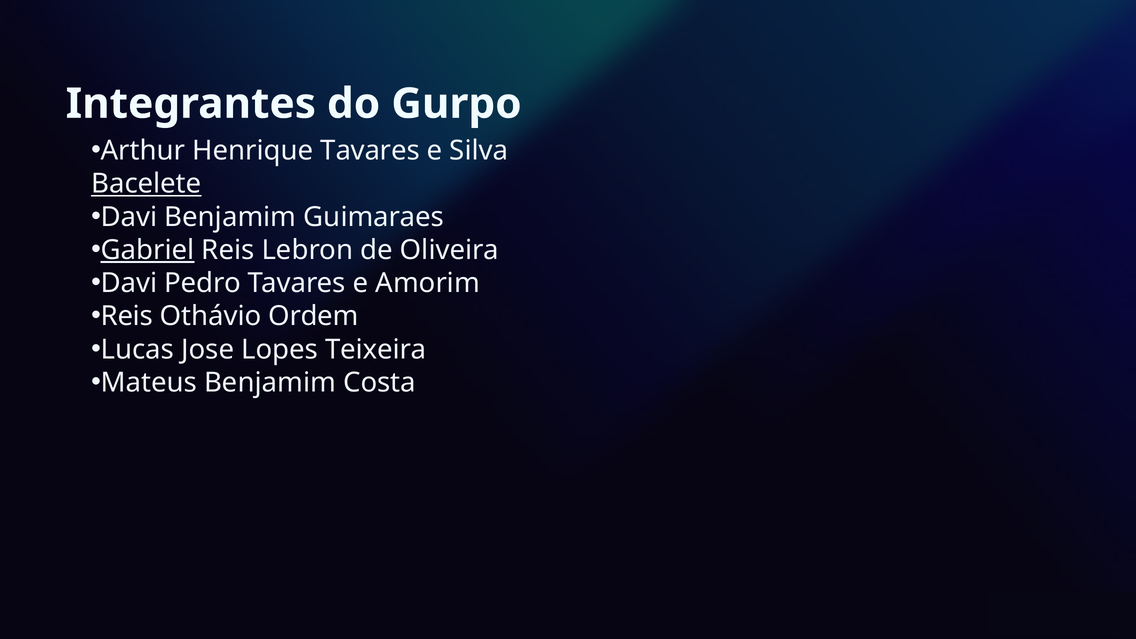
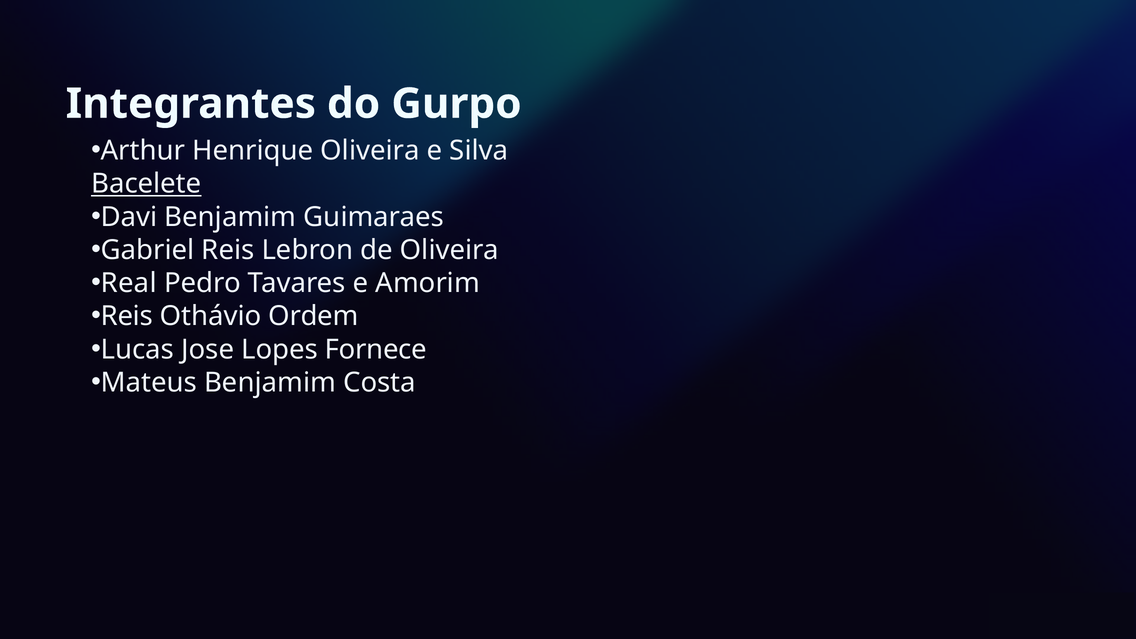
Henrique Tavares: Tavares -> Oliveira
Gabriel underline: present -> none
Davi at (129, 283): Davi -> Real
Teixeira: Teixeira -> Fornece
